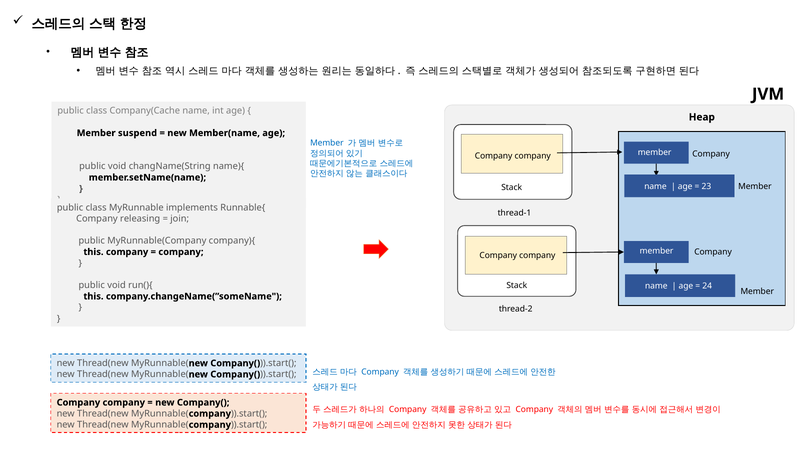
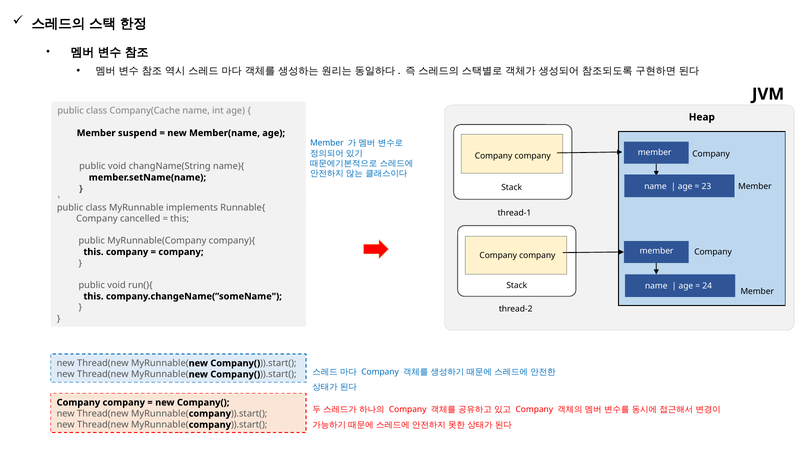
releasing: releasing -> cancelled
join at (180, 219): join -> this
